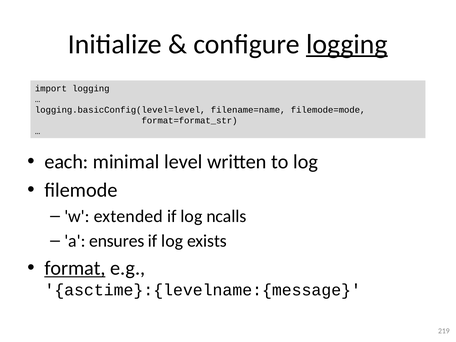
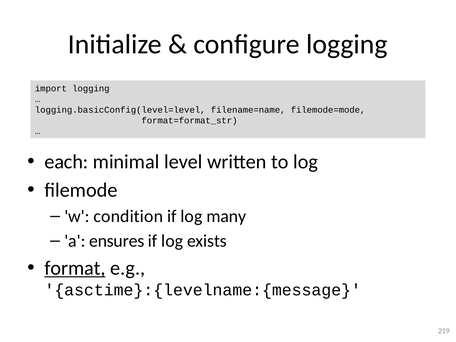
logging at (347, 44) underline: present -> none
extended: extended -> condition
ncalls: ncalls -> many
